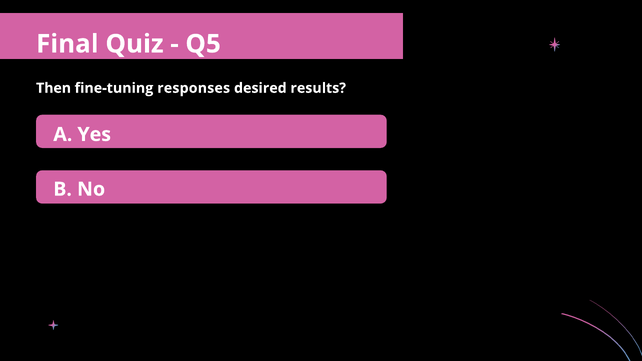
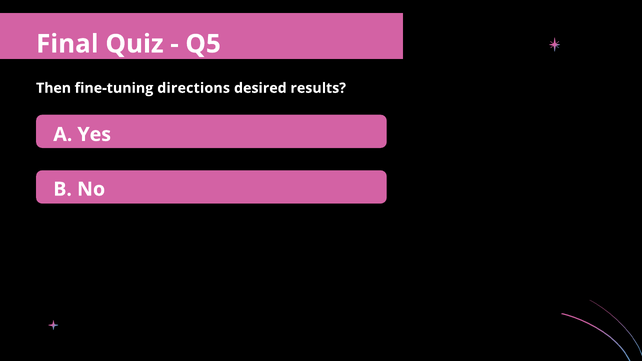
responses: responses -> directions
